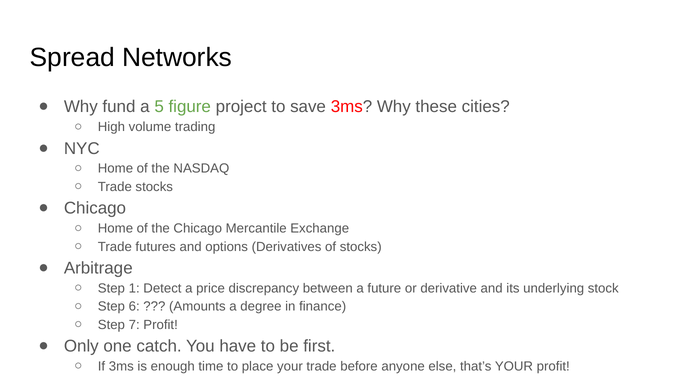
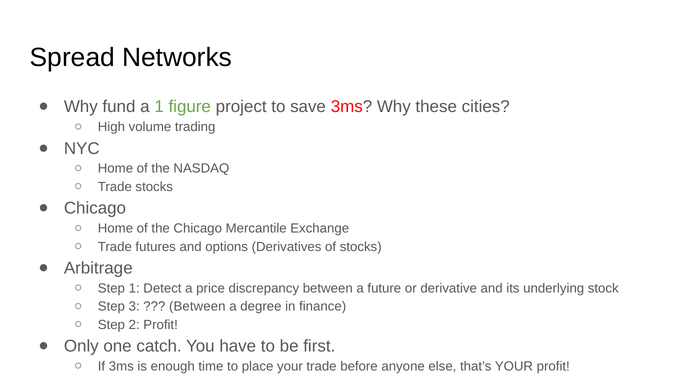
a 5: 5 -> 1
6: 6 -> 3
Amounts at (197, 306): Amounts -> Between
7: 7 -> 2
